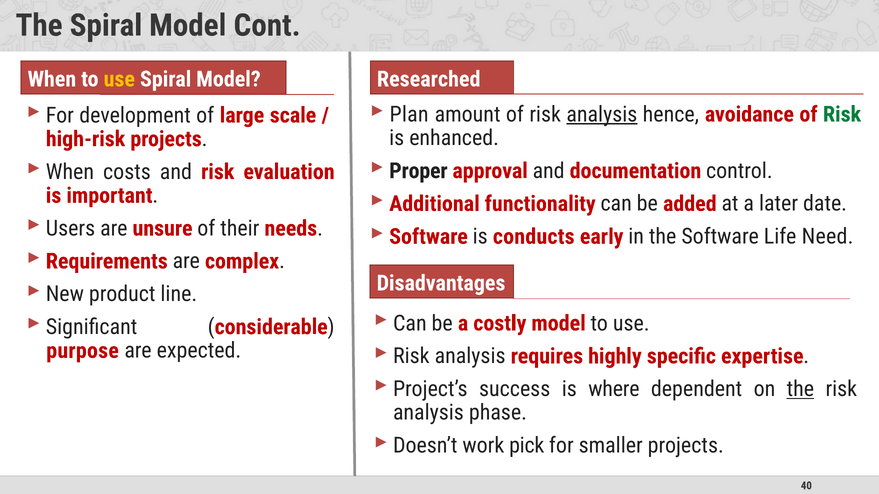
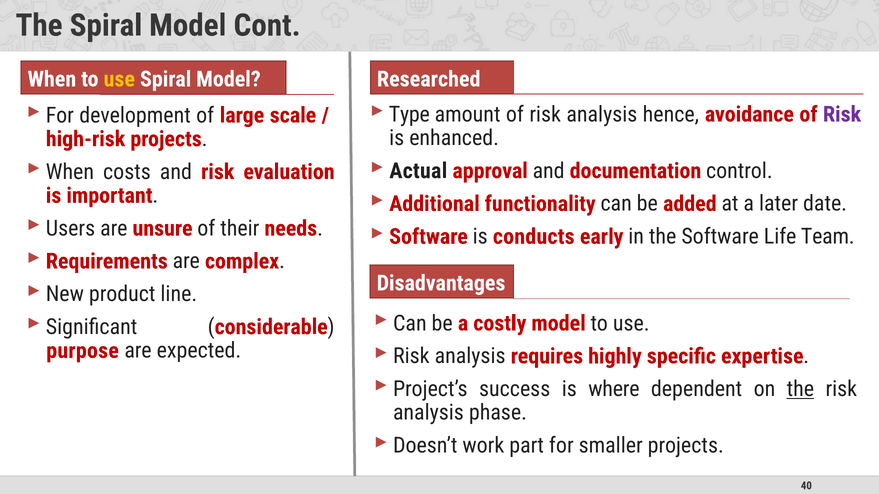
Plan: Plan -> Type
analysis at (602, 114) underline: present -> none
Risk at (842, 114) colour: green -> purple
Proper: Proper -> Actual
Need: Need -> Team
pick: pick -> part
